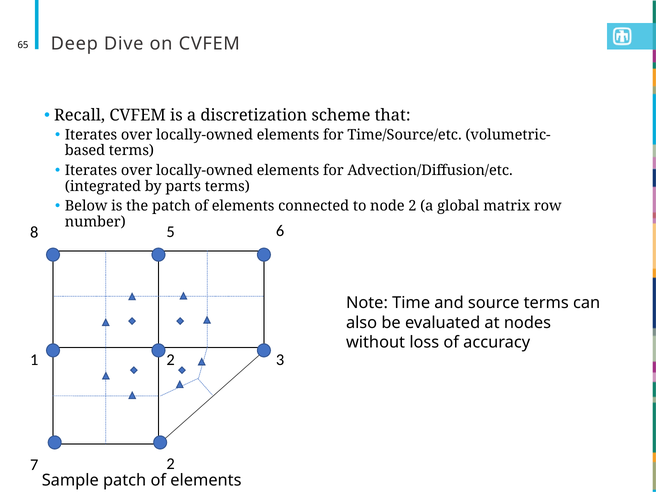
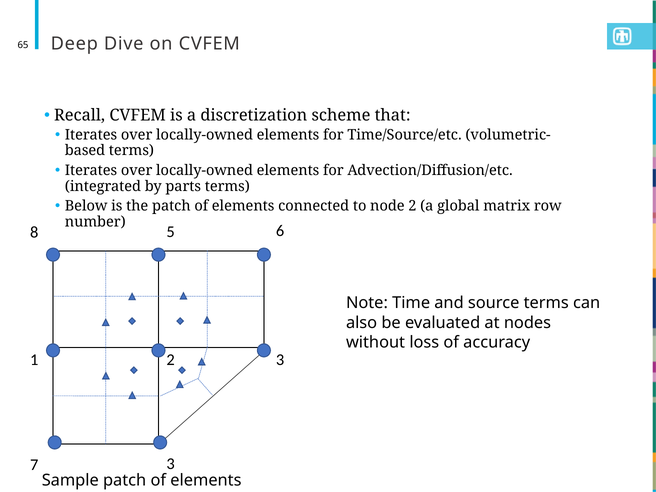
7 2: 2 -> 3
